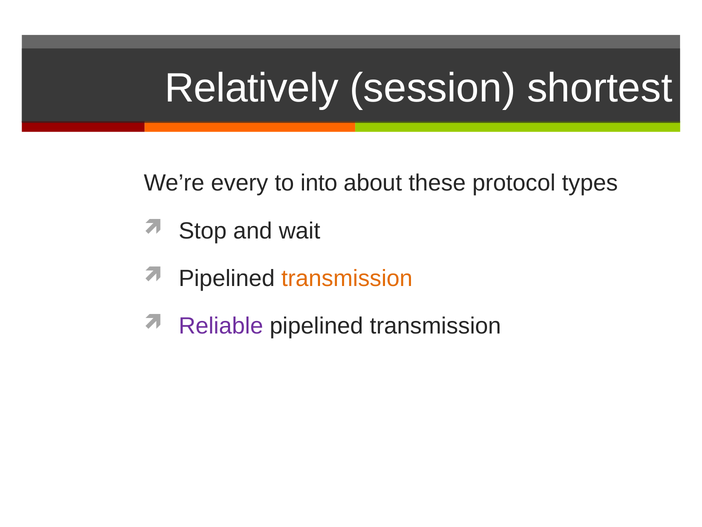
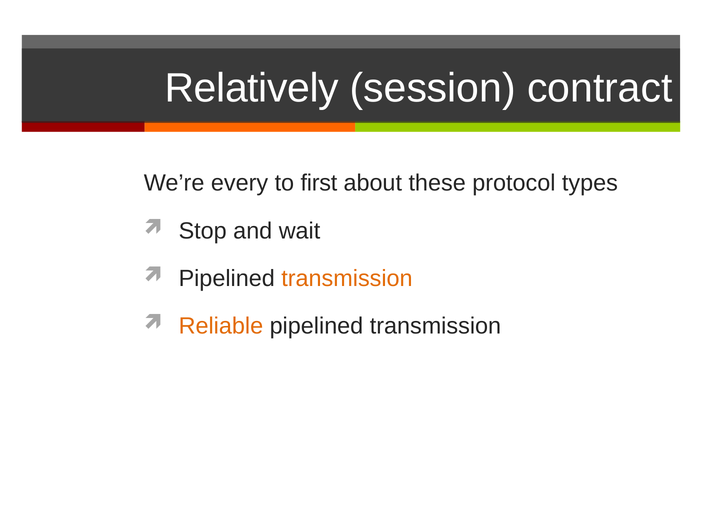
shortest: shortest -> contract
into: into -> first
Reliable colour: purple -> orange
